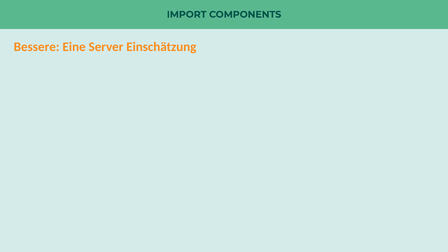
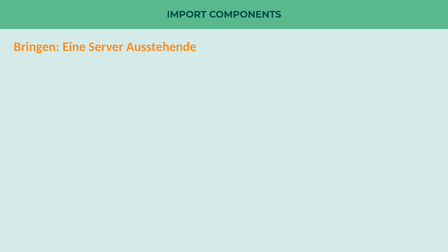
Bessere: Bessere -> Bringen
Einschätzung: Einschätzung -> Ausstehende
